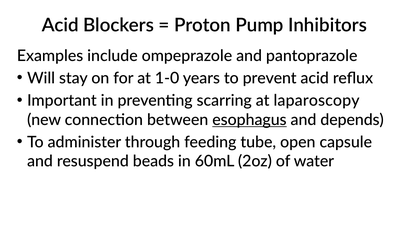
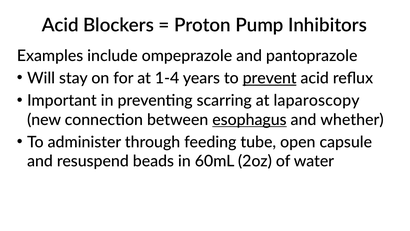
1-0: 1-0 -> 1-4
prevent underline: none -> present
depends: depends -> whether
